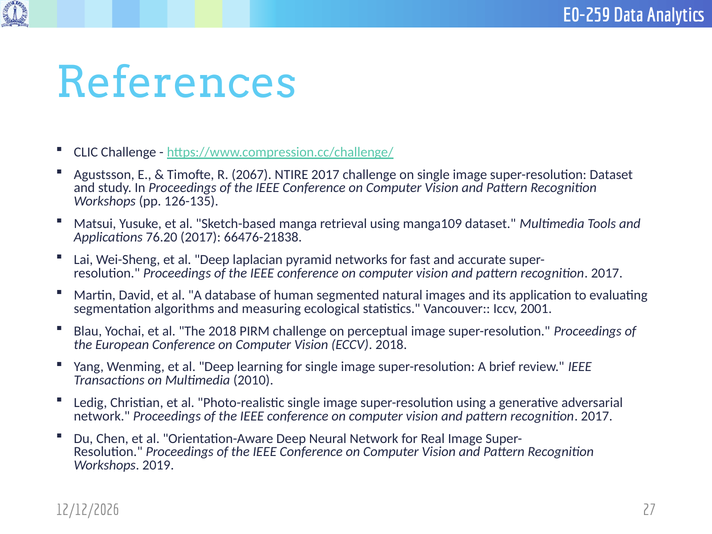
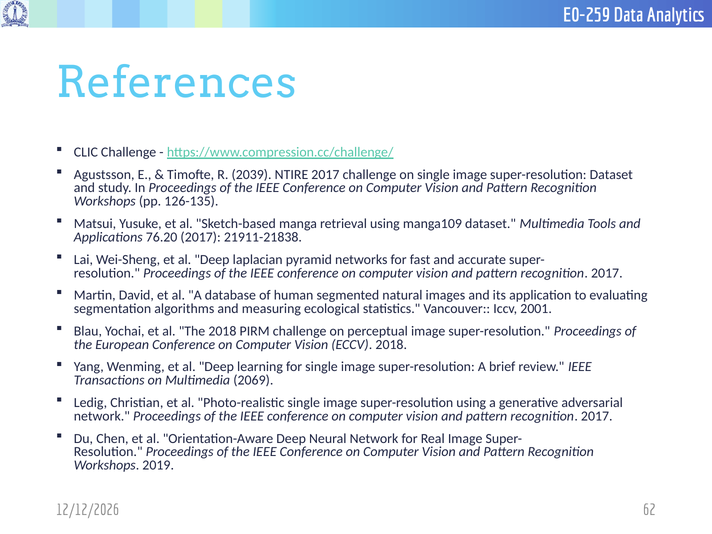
2067: 2067 -> 2039
66476-21838: 66476-21838 -> 21911-21838
2010: 2010 -> 2069
27: 27 -> 62
